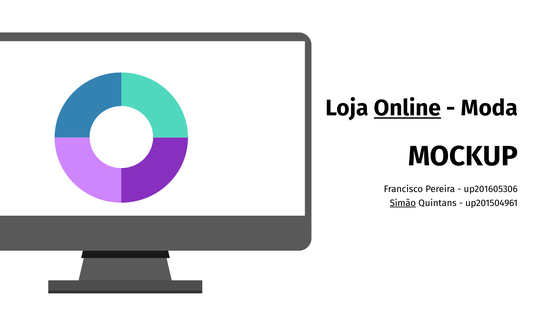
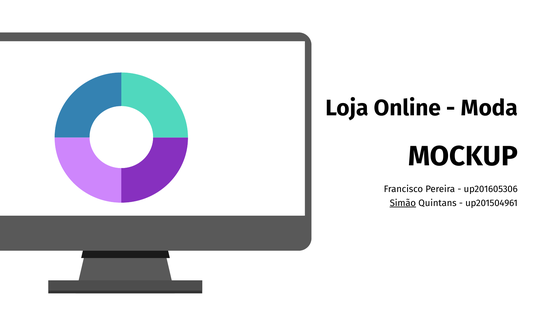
Online underline: present -> none
